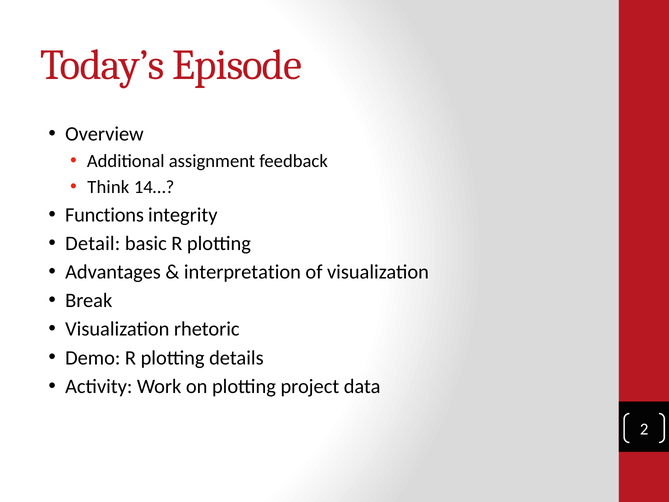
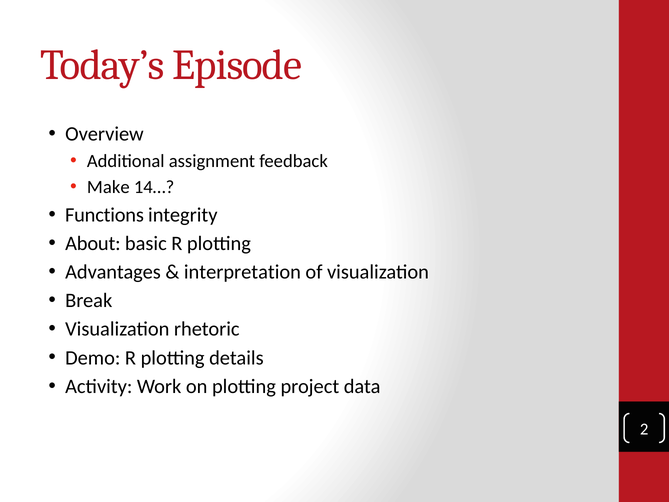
Think: Think -> Make
Detail: Detail -> About
